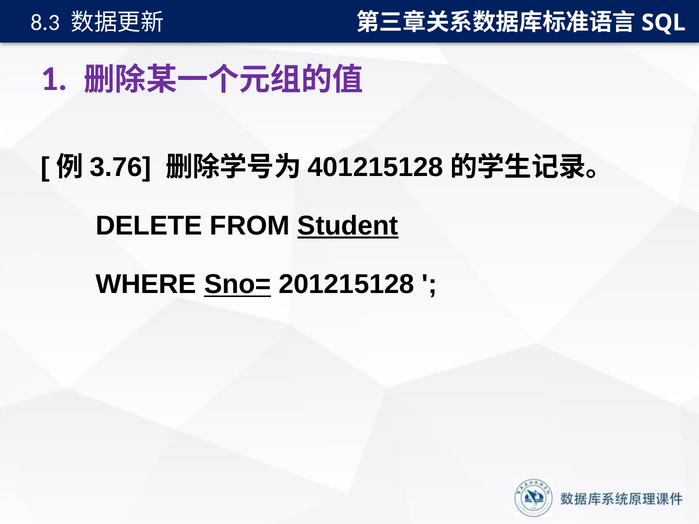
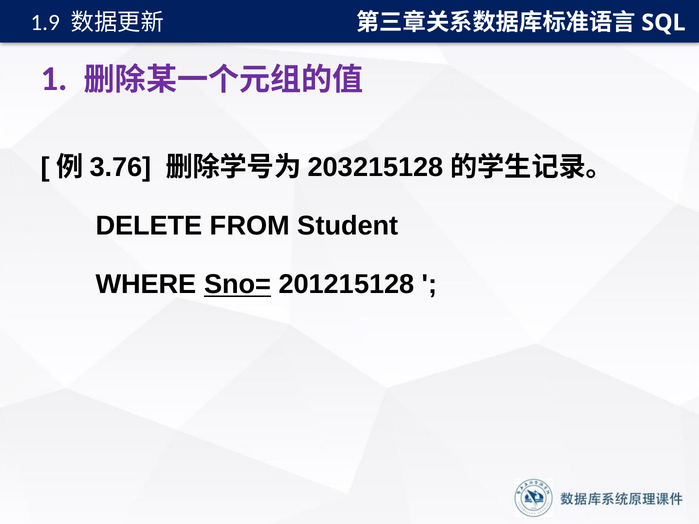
8.3: 8.3 -> 1.9
401215128: 401215128 -> 203215128
Student underline: present -> none
